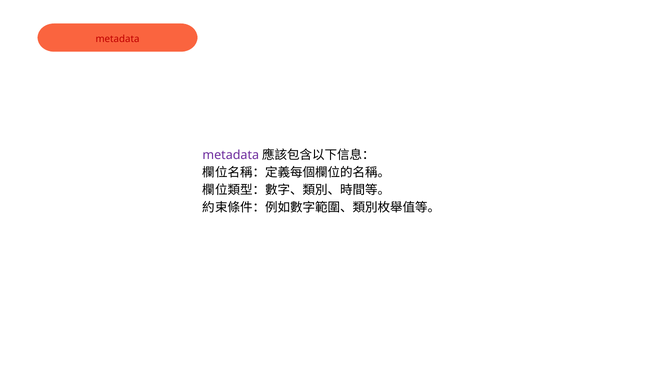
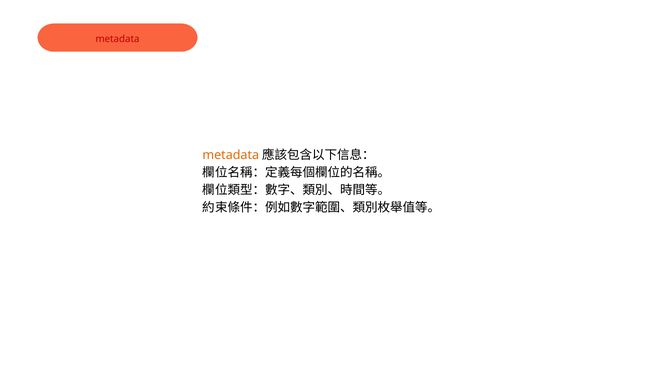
metadata at (231, 155) colour: purple -> orange
